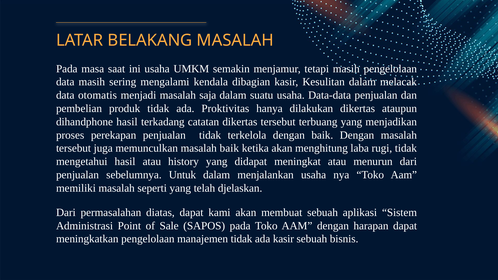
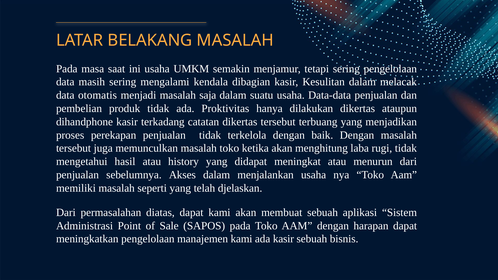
tetapi masih: masih -> sering
dihandphone hasil: hasil -> kasir
masalah baik: baik -> toko
Untuk: Untuk -> Akses
manajemen tidak: tidak -> kami
